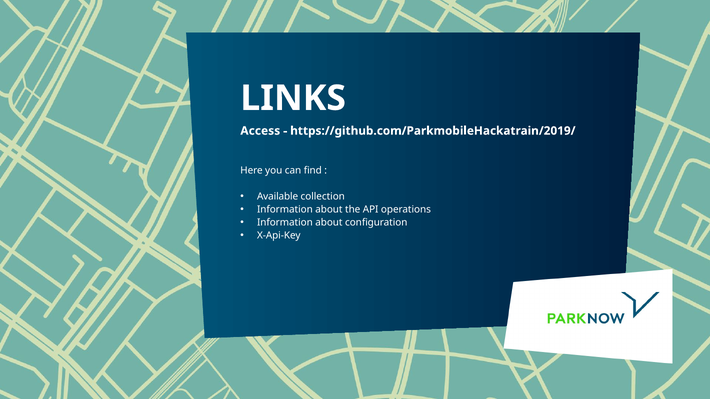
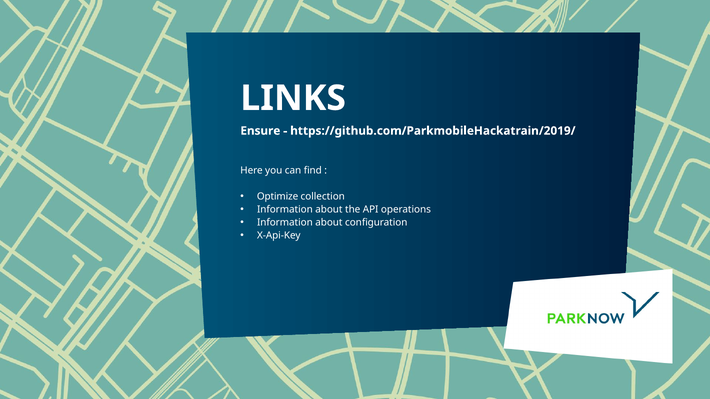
Access: Access -> Ensure
Available: Available -> Optimize
